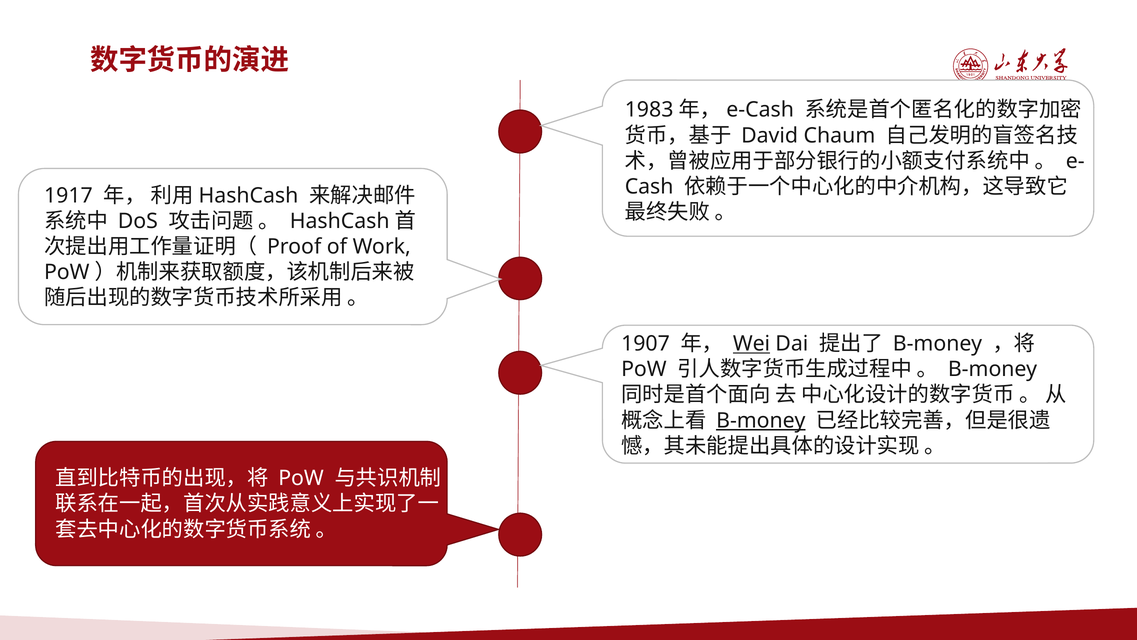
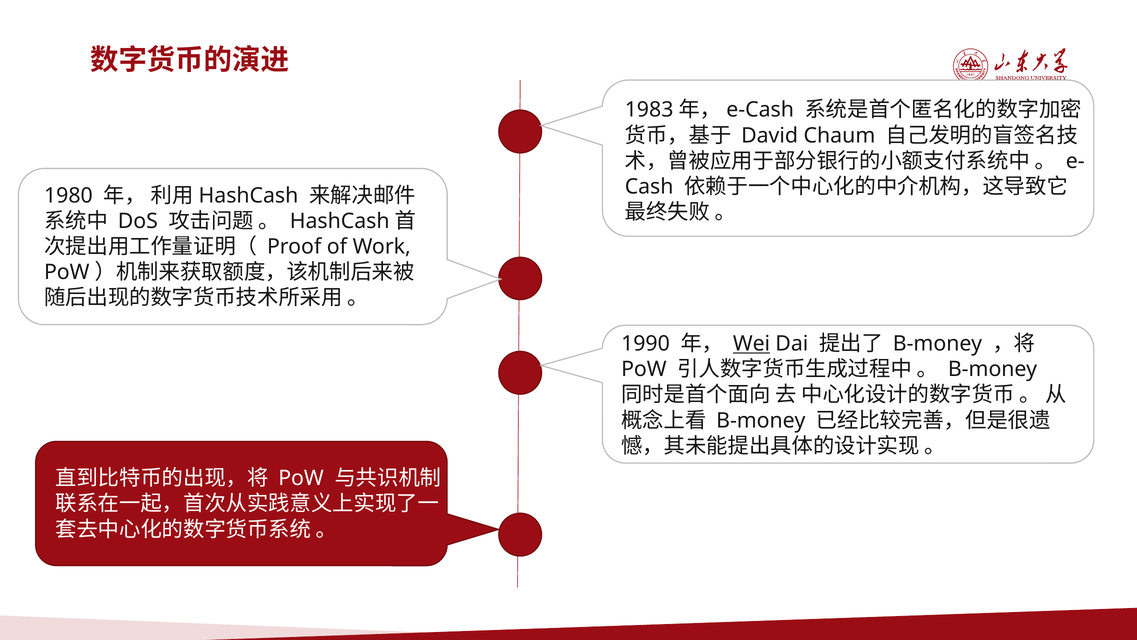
1917: 1917 -> 1980
1907: 1907 -> 1990
B-money at (761, 420) underline: present -> none
